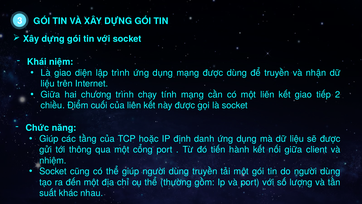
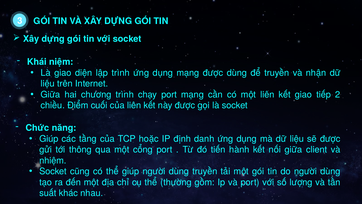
chạy tính: tính -> port
